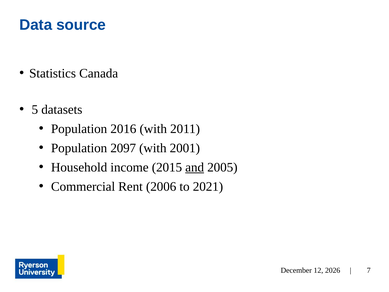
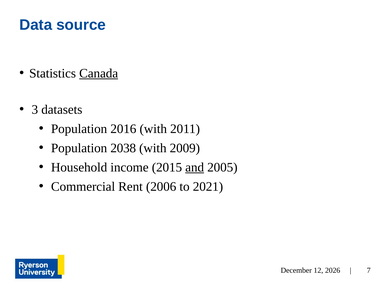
Canada underline: none -> present
5: 5 -> 3
2097: 2097 -> 2038
2001: 2001 -> 2009
